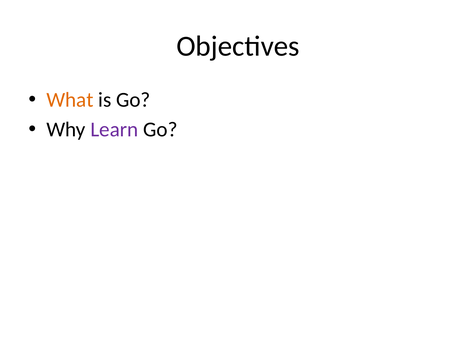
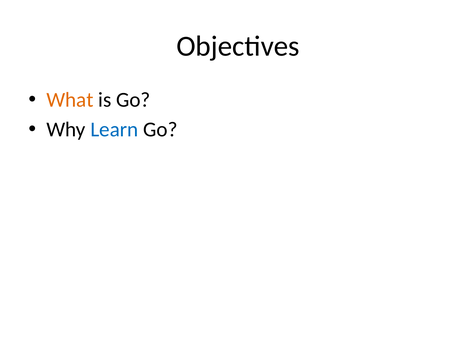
Learn colour: purple -> blue
